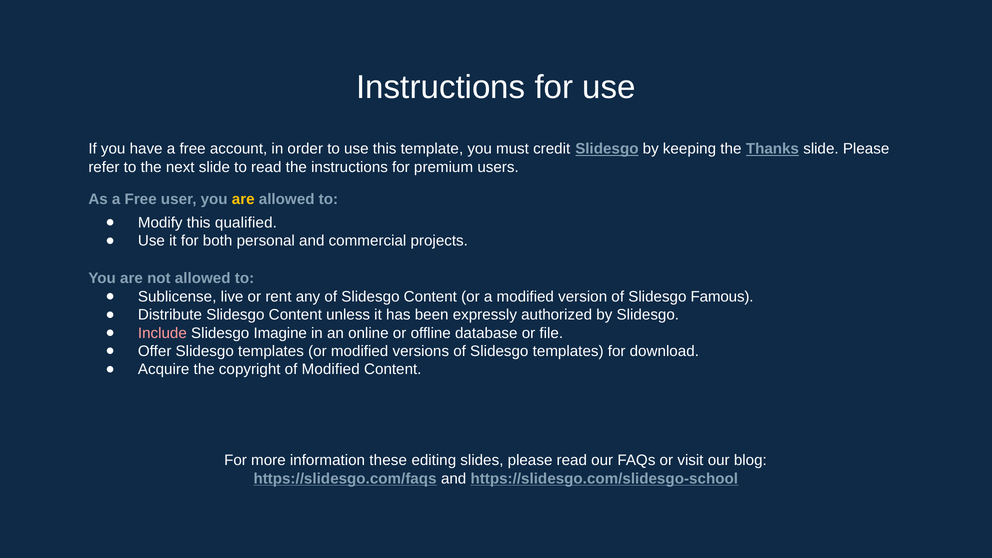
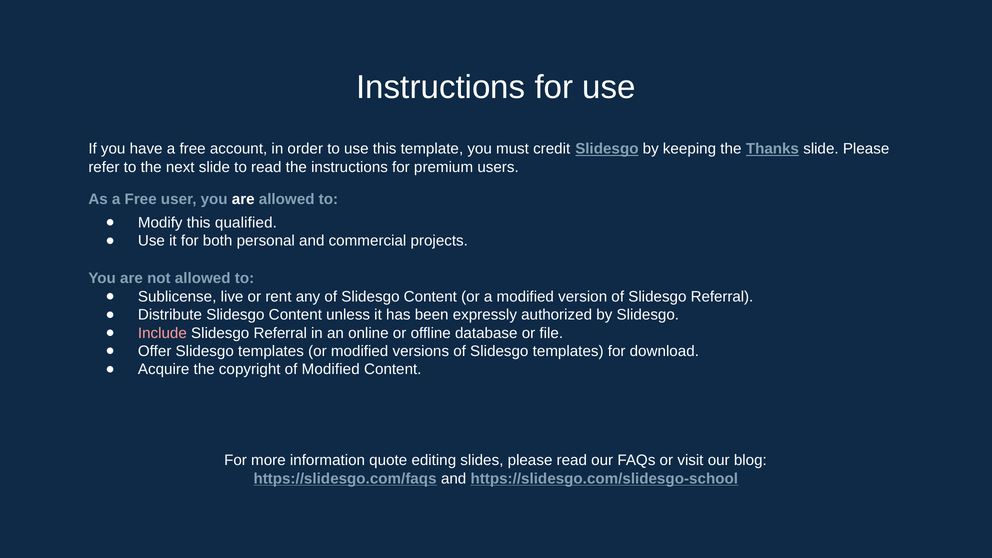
are at (243, 199) colour: yellow -> white
of Slidesgo Famous: Famous -> Referral
Imagine at (280, 333): Imagine -> Referral
these: these -> quote
